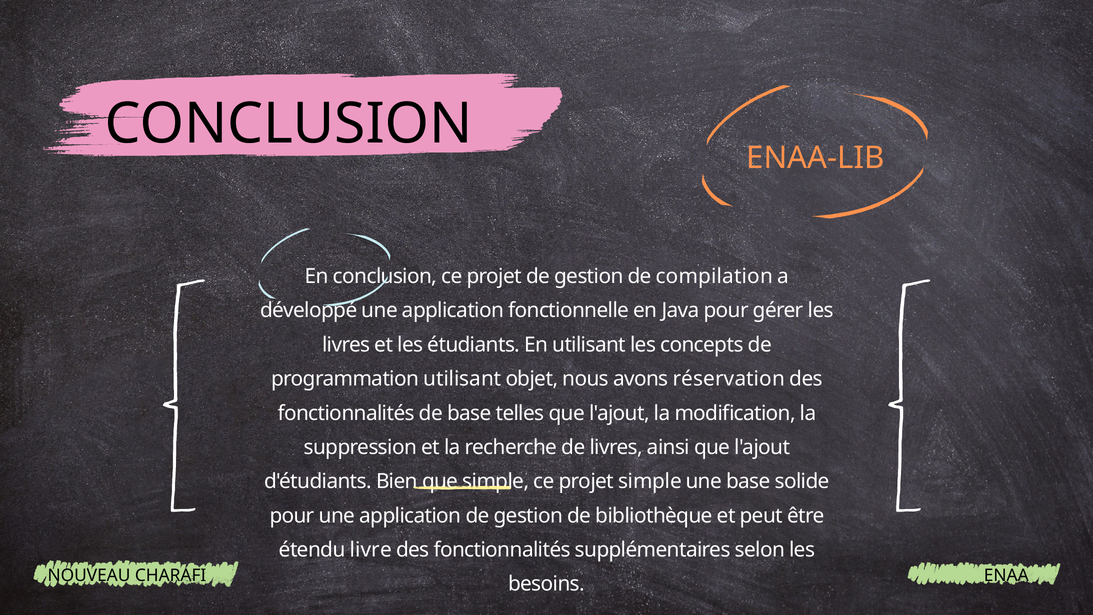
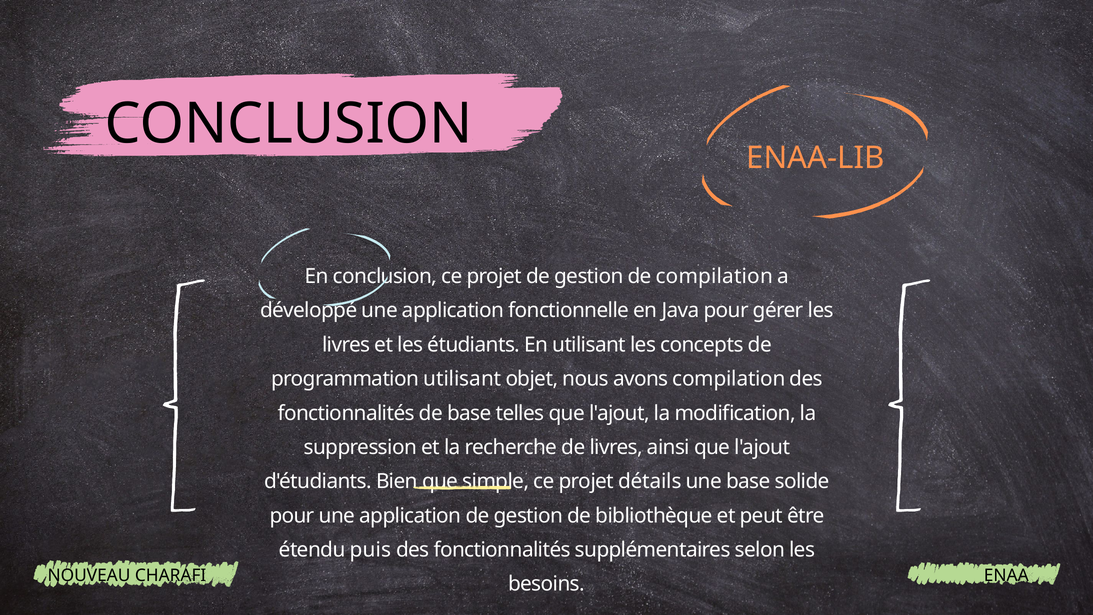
avons réservation: réservation -> compilation
projet simple: simple -> détails
livre: livre -> puis
